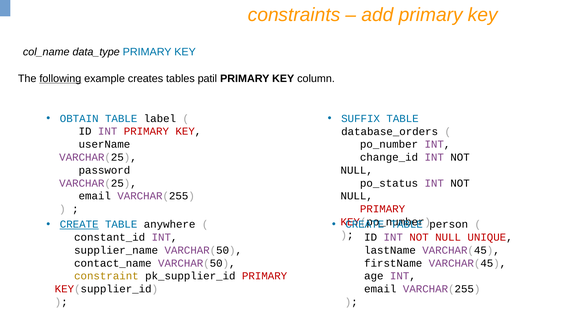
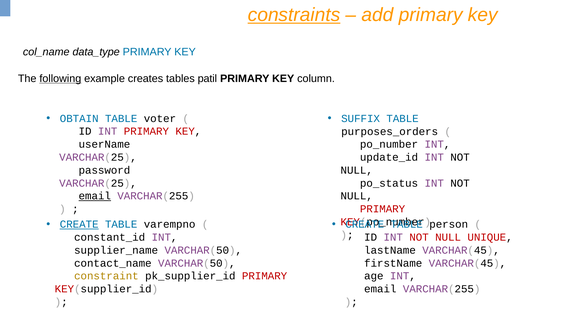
constraints underline: none -> present
label: label -> voter
database_orders: database_orders -> purposes_orders
change_id: change_id -> update_id
email at (95, 196) underline: none -> present
anywhere: anywhere -> varempno
